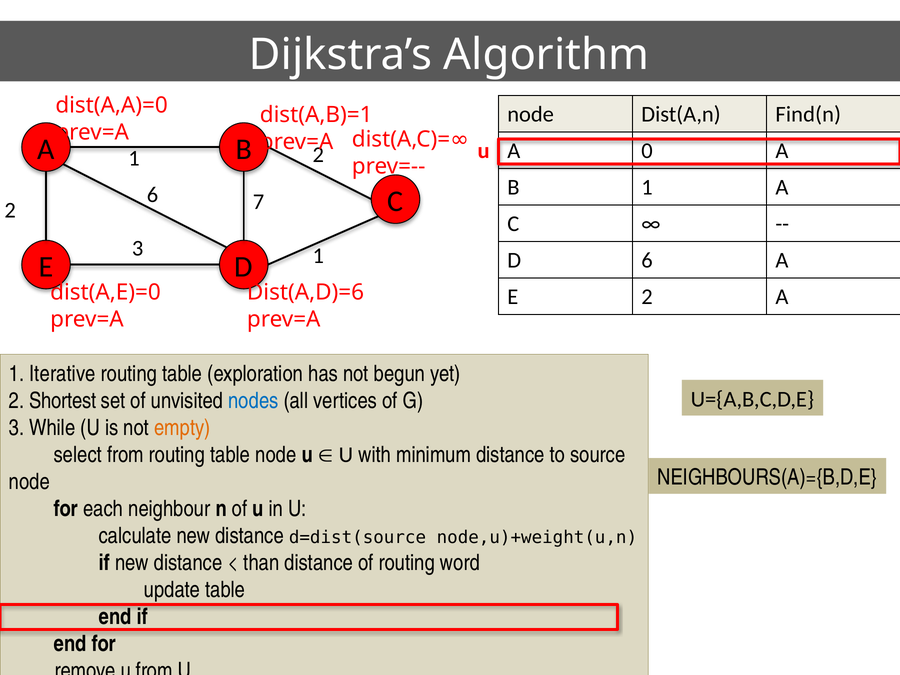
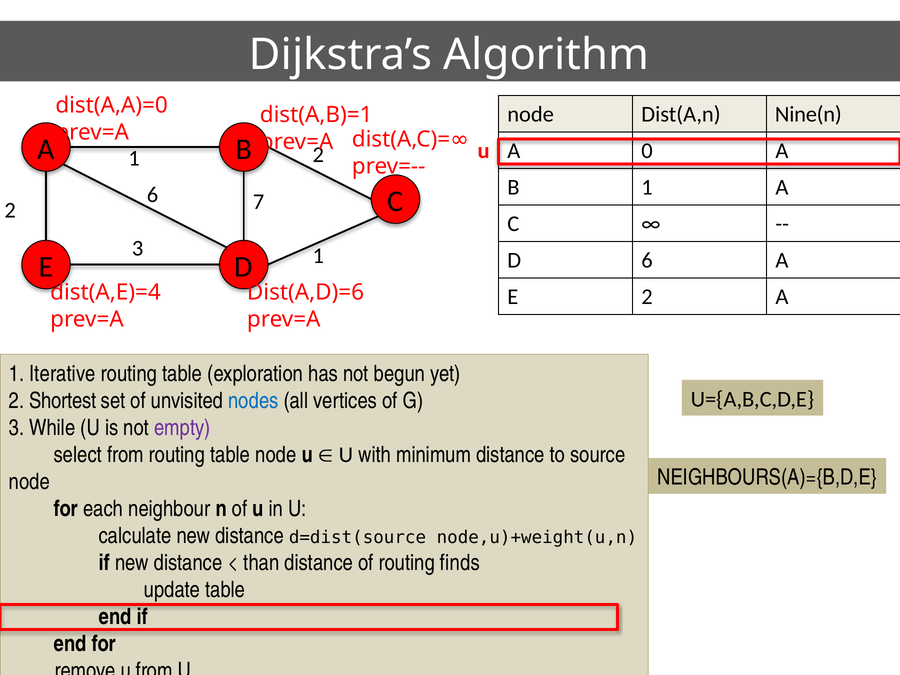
Find(n: Find(n -> Nine(n
dist(A,E)=0: dist(A,E)=0 -> dist(A,E)=4
empty colour: orange -> purple
word: word -> finds
